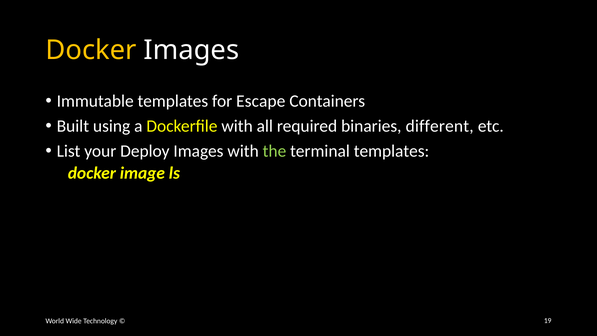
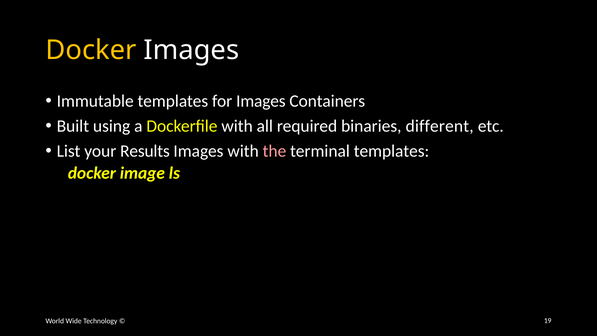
for Escape: Escape -> Images
Deploy: Deploy -> Results
the colour: light green -> pink
